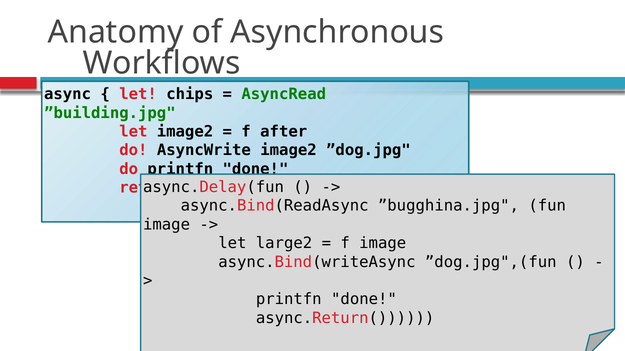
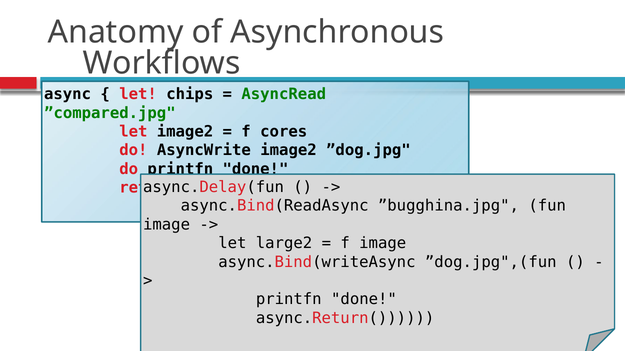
”building.jpg: ”building.jpg -> ”compared.jpg
after: after -> cores
